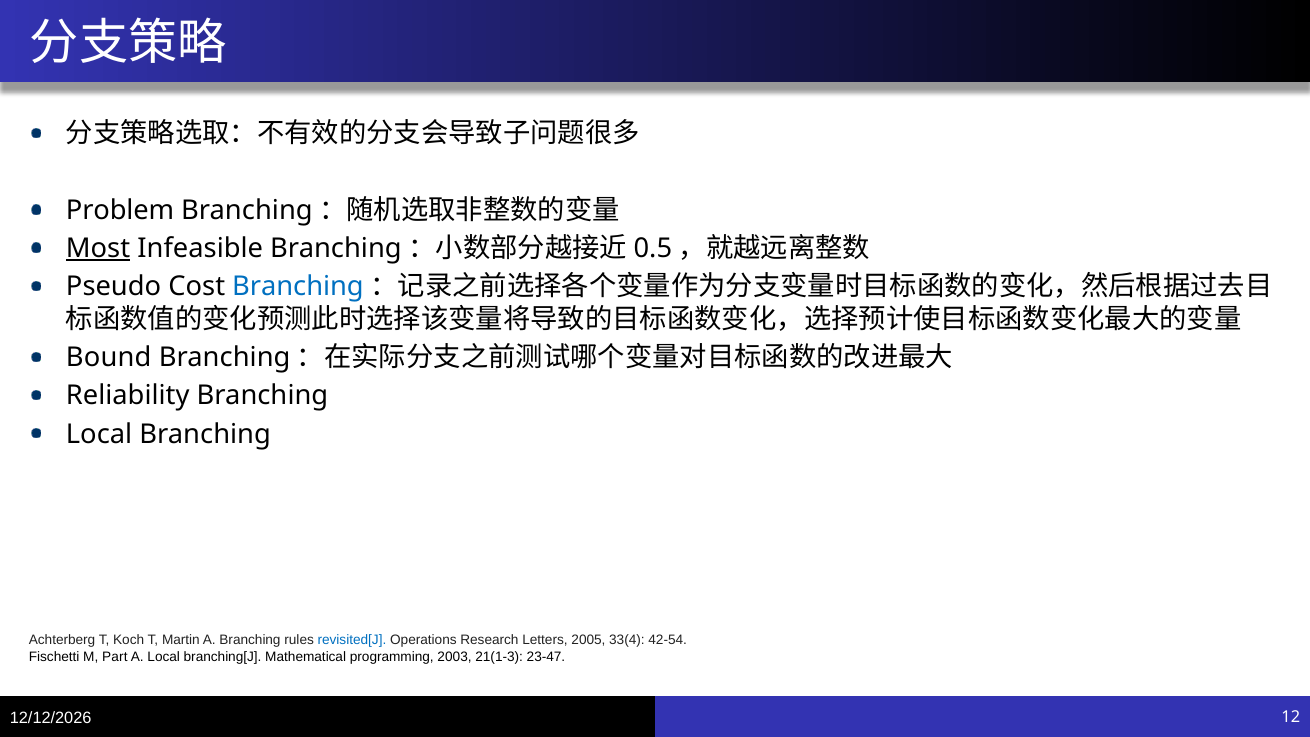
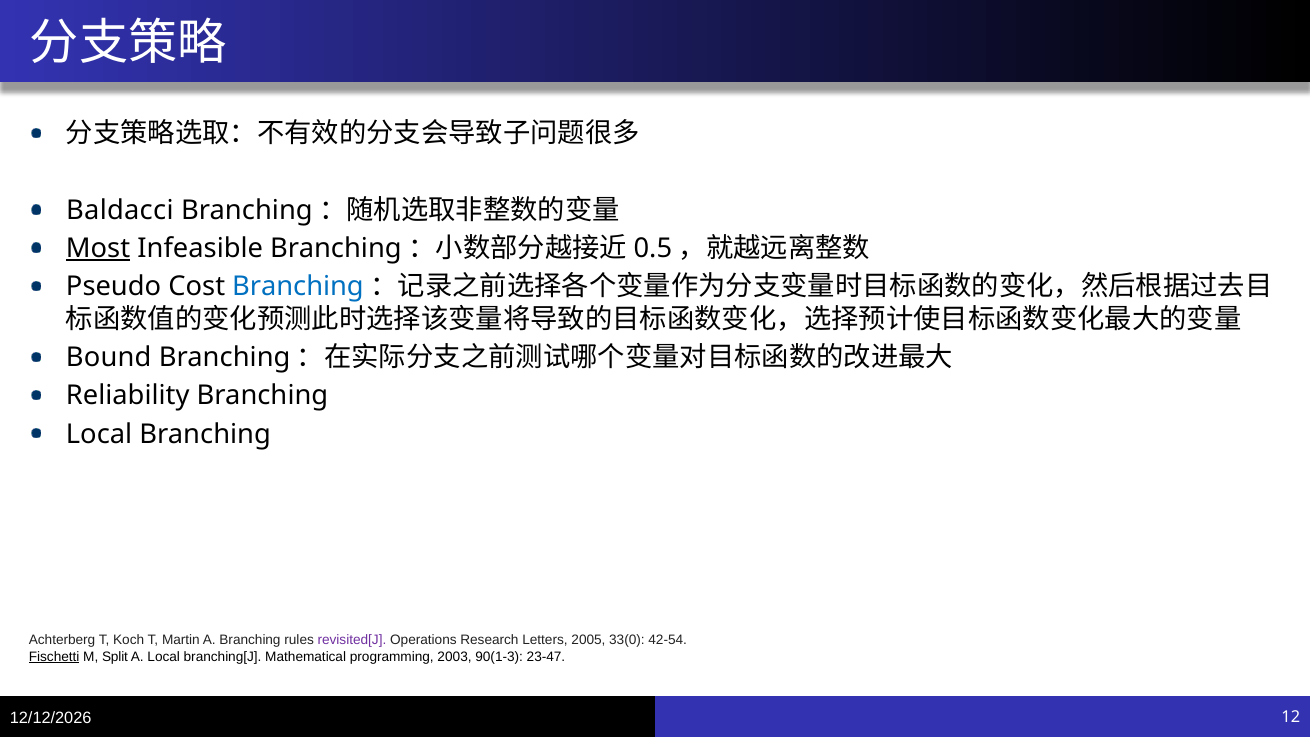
Problem: Problem -> Baldacci
revisited[J colour: blue -> purple
33(4: 33(4 -> 33(0
Fischetti underline: none -> present
Part: Part -> Split
21(1-3: 21(1-3 -> 90(1-3
